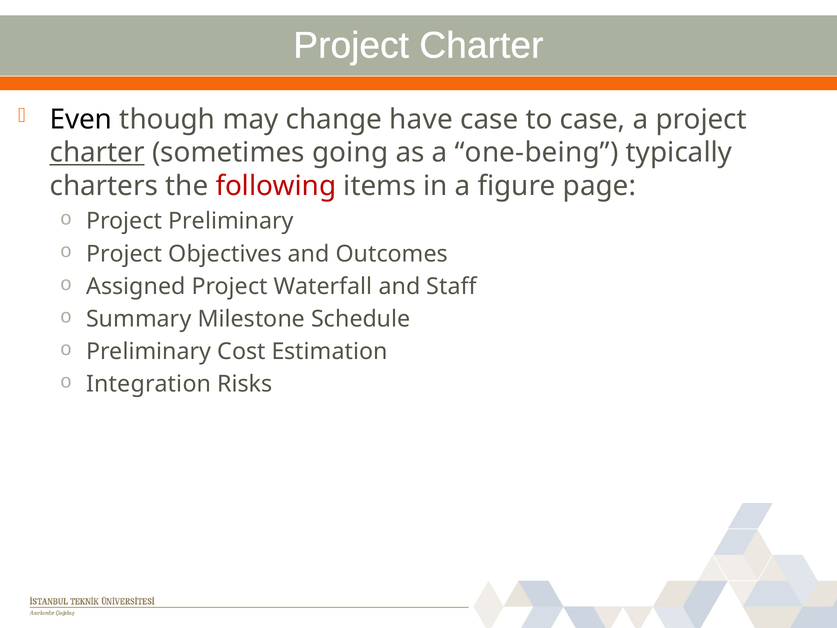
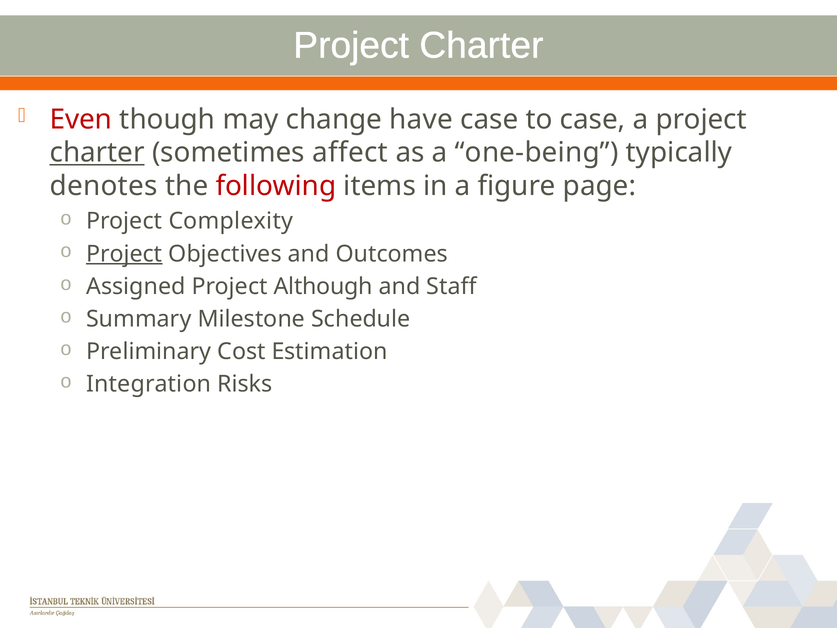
Even colour: black -> red
going: going -> affect
charters: charters -> denotes
Project Preliminary: Preliminary -> Complexity
Project at (124, 254) underline: none -> present
Waterfall: Waterfall -> Although
